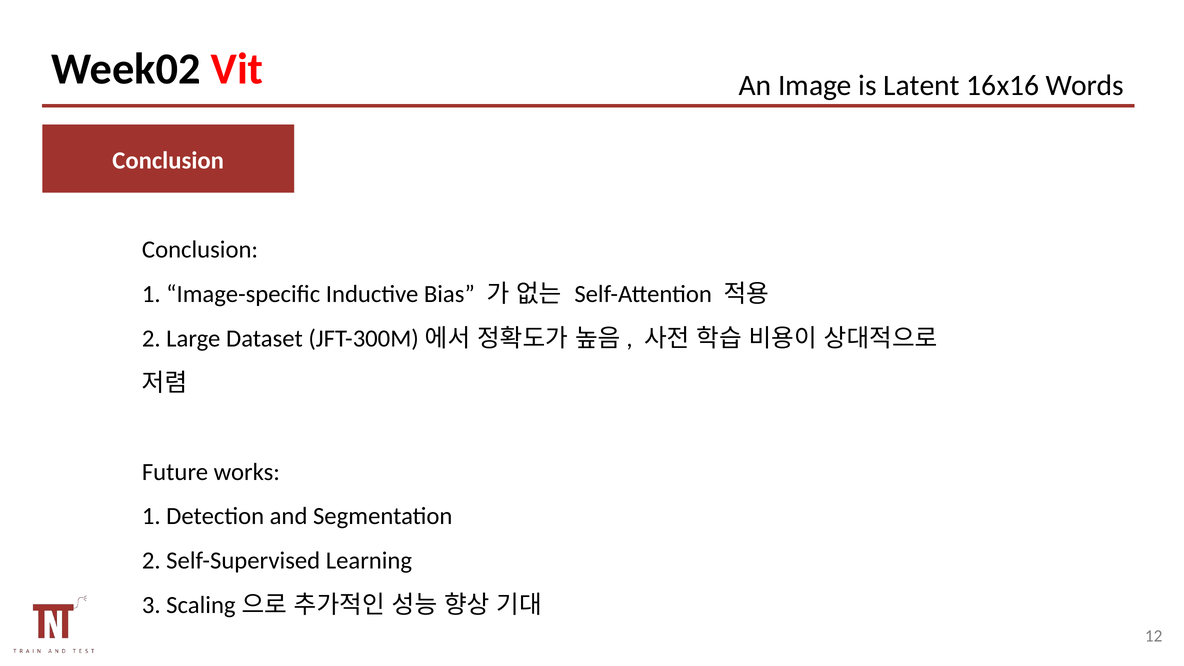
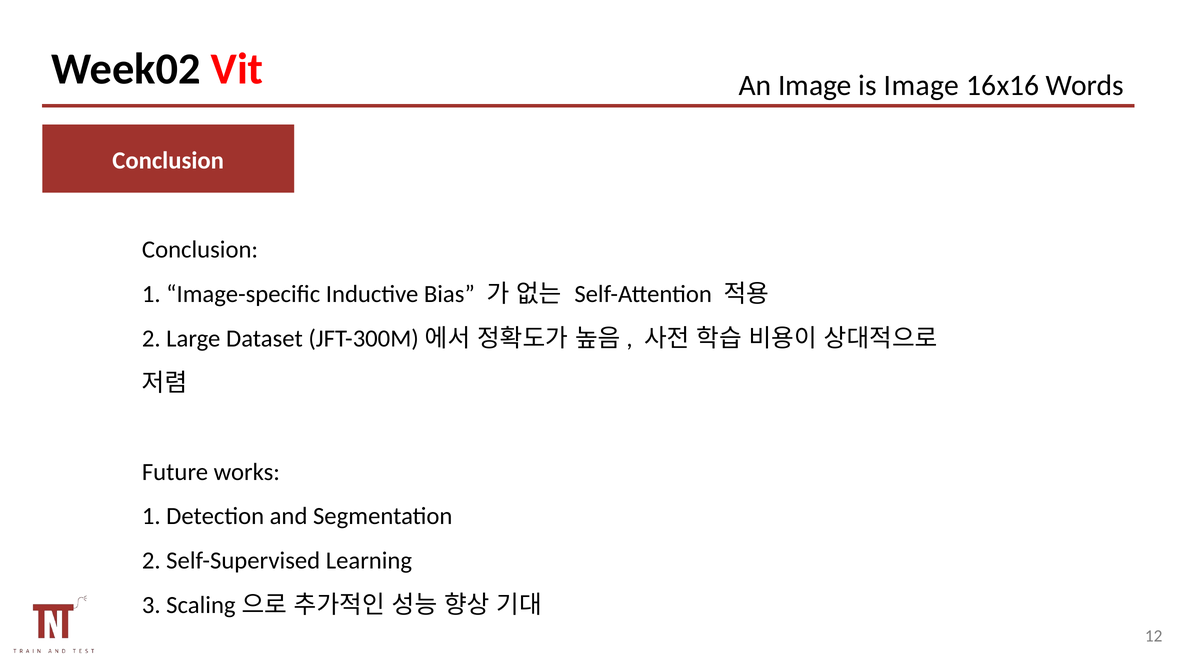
is Latent: Latent -> Image
